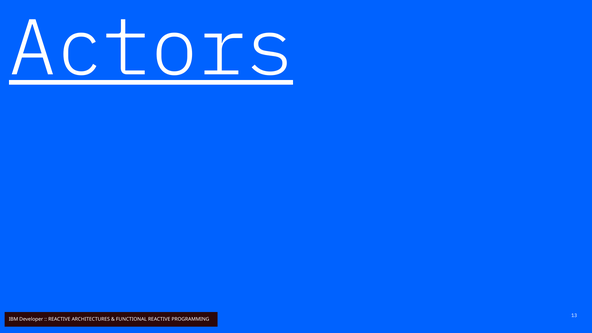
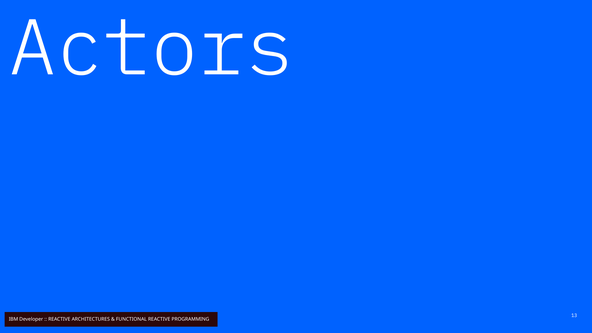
Actors underline: present -> none
